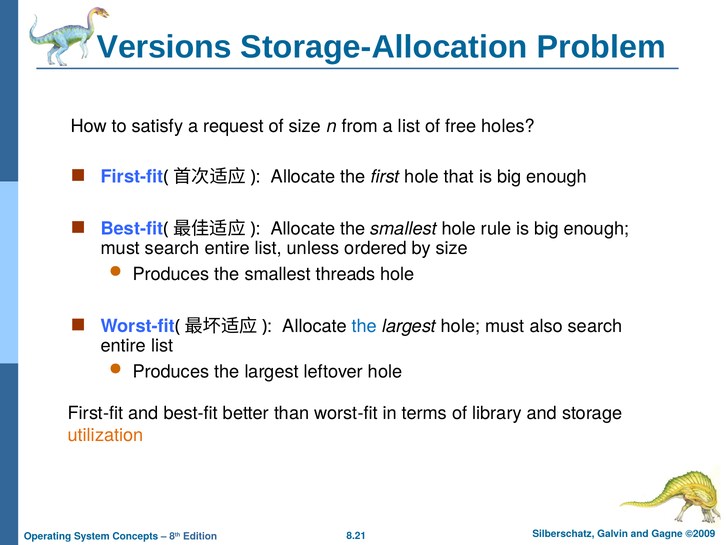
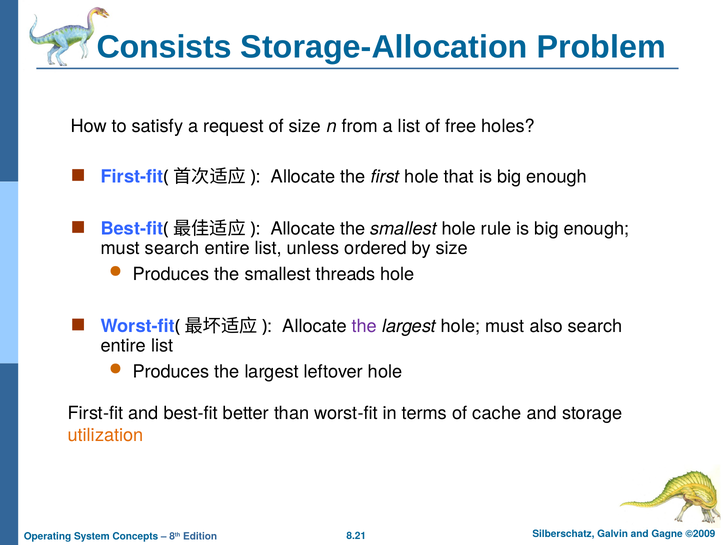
Versions: Versions -> Consists
the at (364, 326) colour: blue -> purple
library: library -> cache
